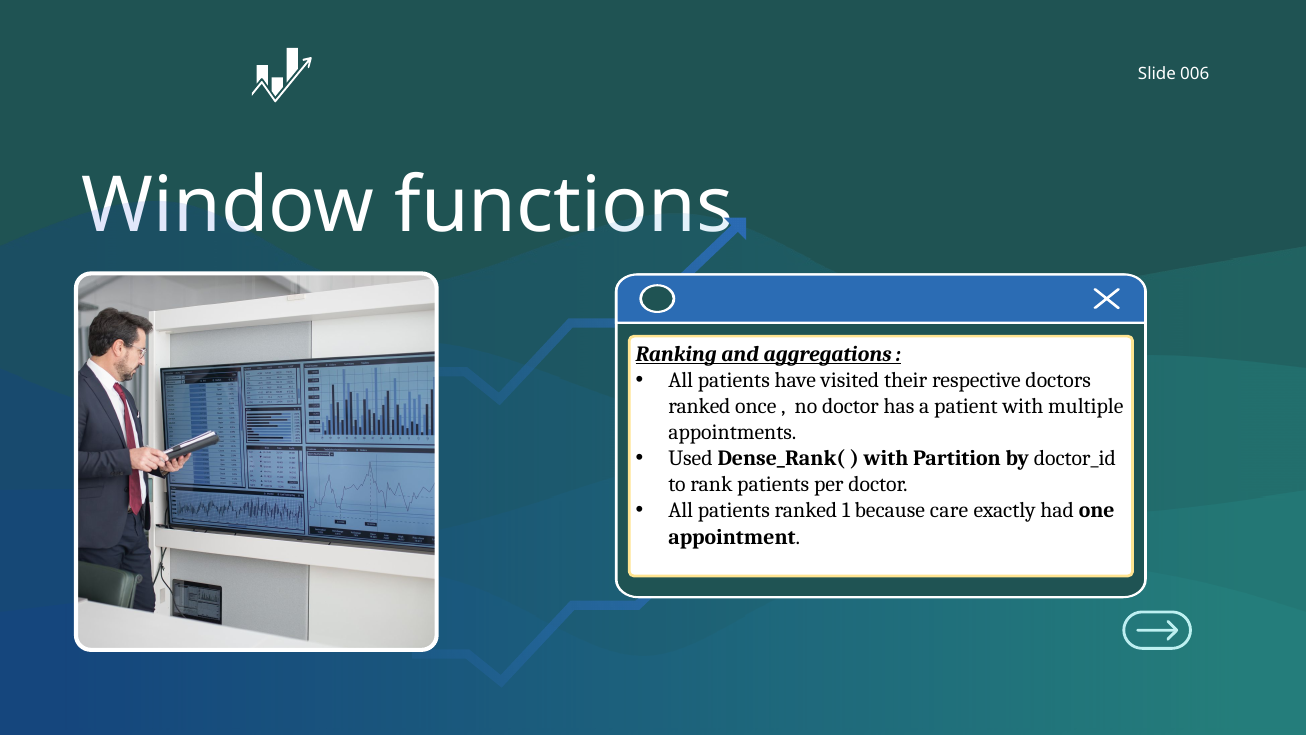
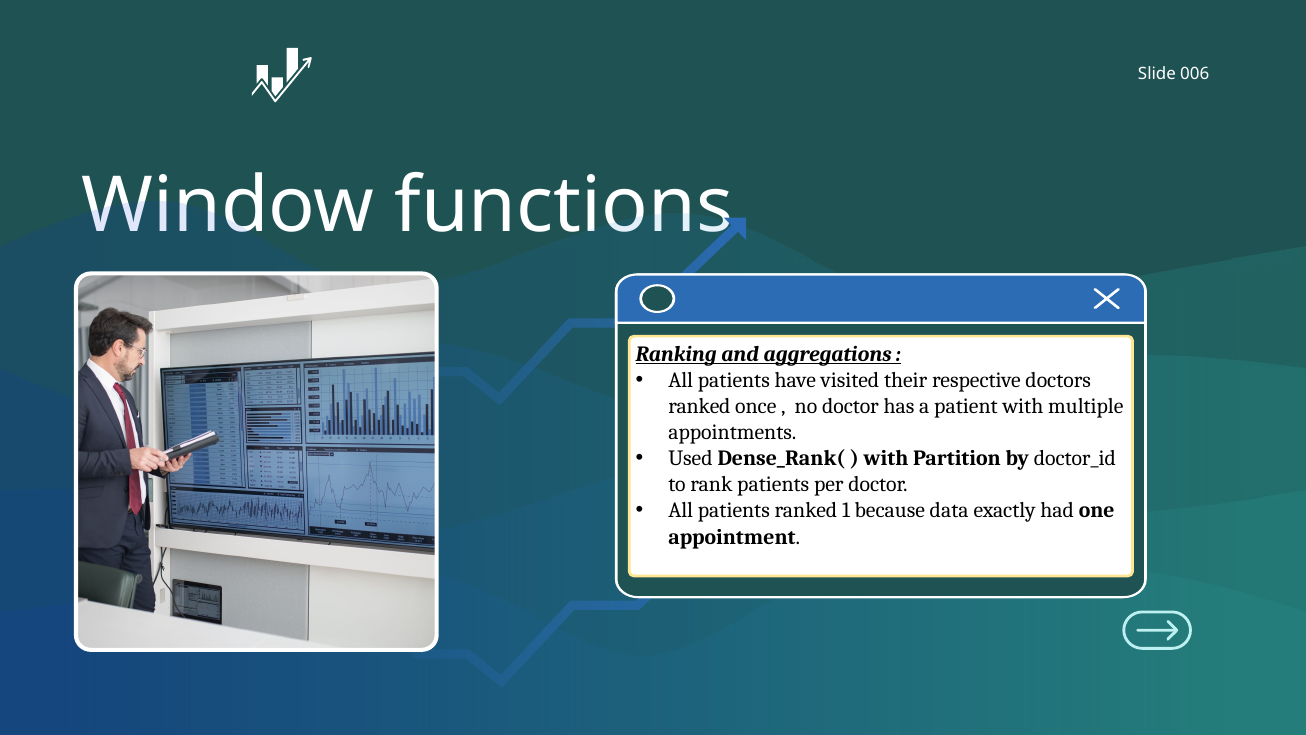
care: care -> data
